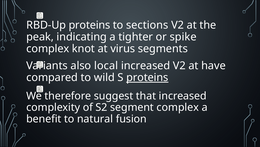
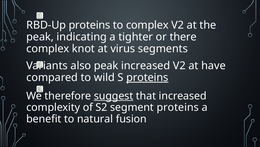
to sections: sections -> complex
spike: spike -> there
also local: local -> peak
suggest underline: none -> present
segment complex: complex -> proteins
